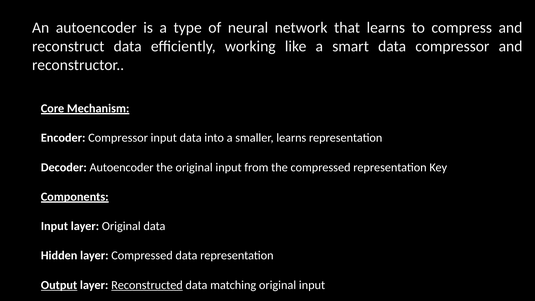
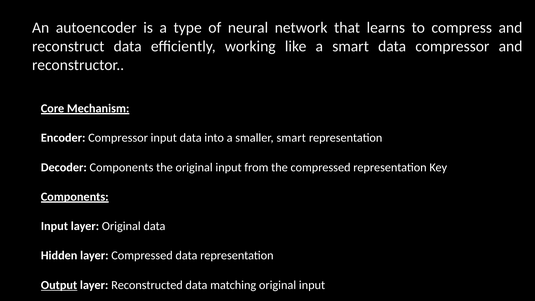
smaller learns: learns -> smart
Decoder Autoencoder: Autoencoder -> Components
Reconstructed underline: present -> none
